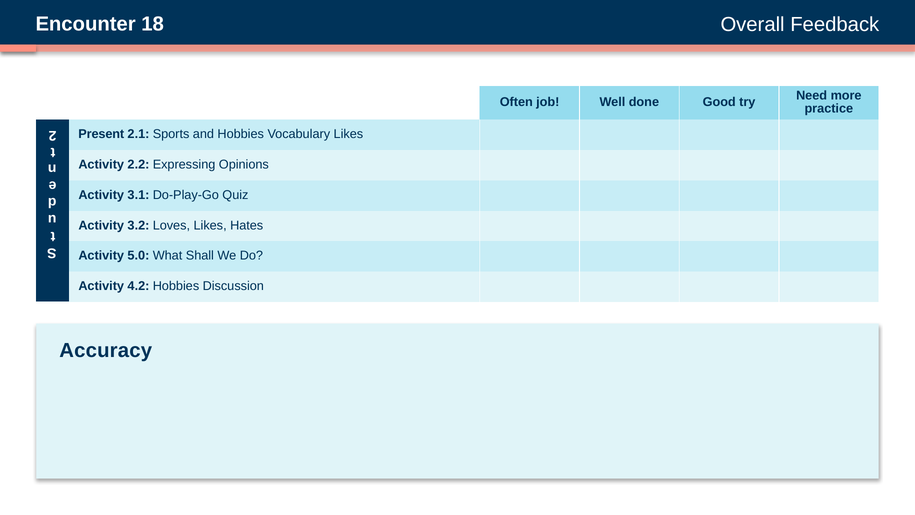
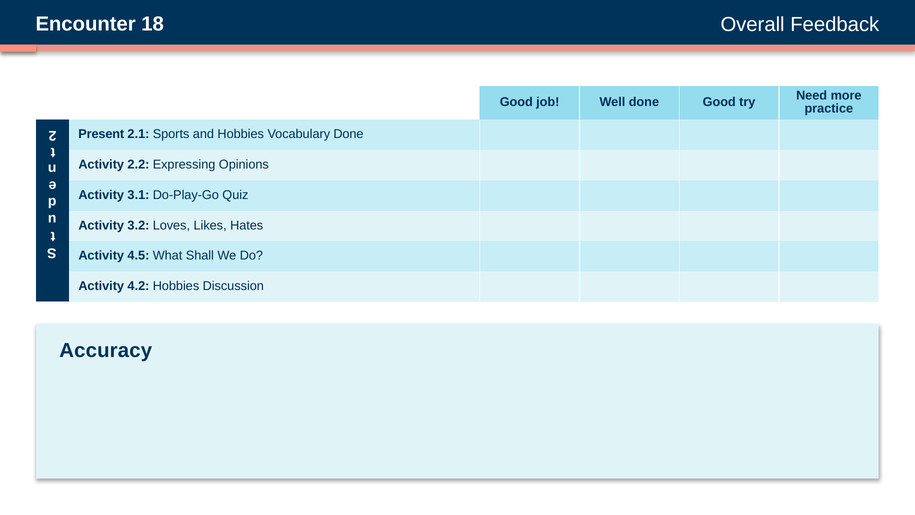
Often at (516, 102): Often -> Good
Vocabulary Likes: Likes -> Done
5.0: 5.0 -> 4.5
